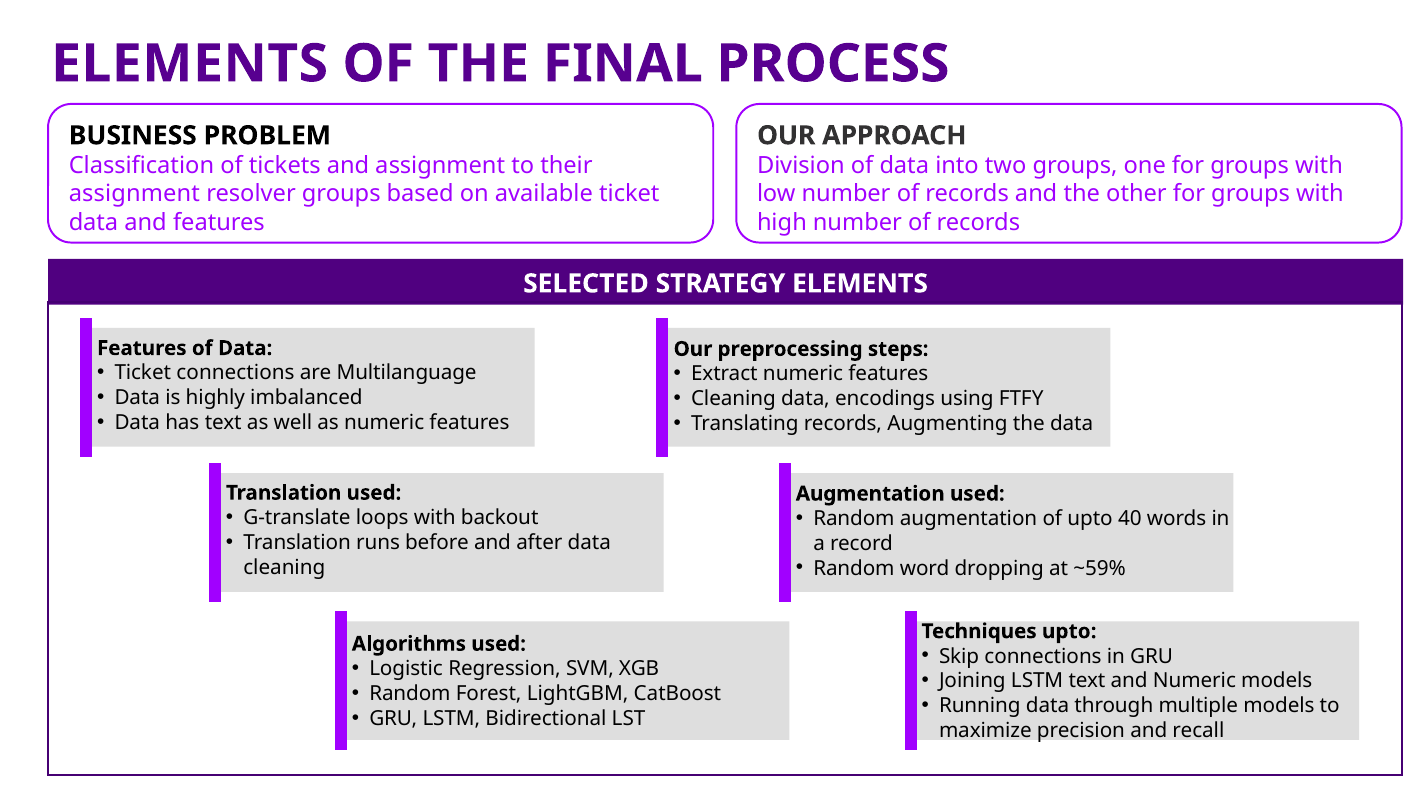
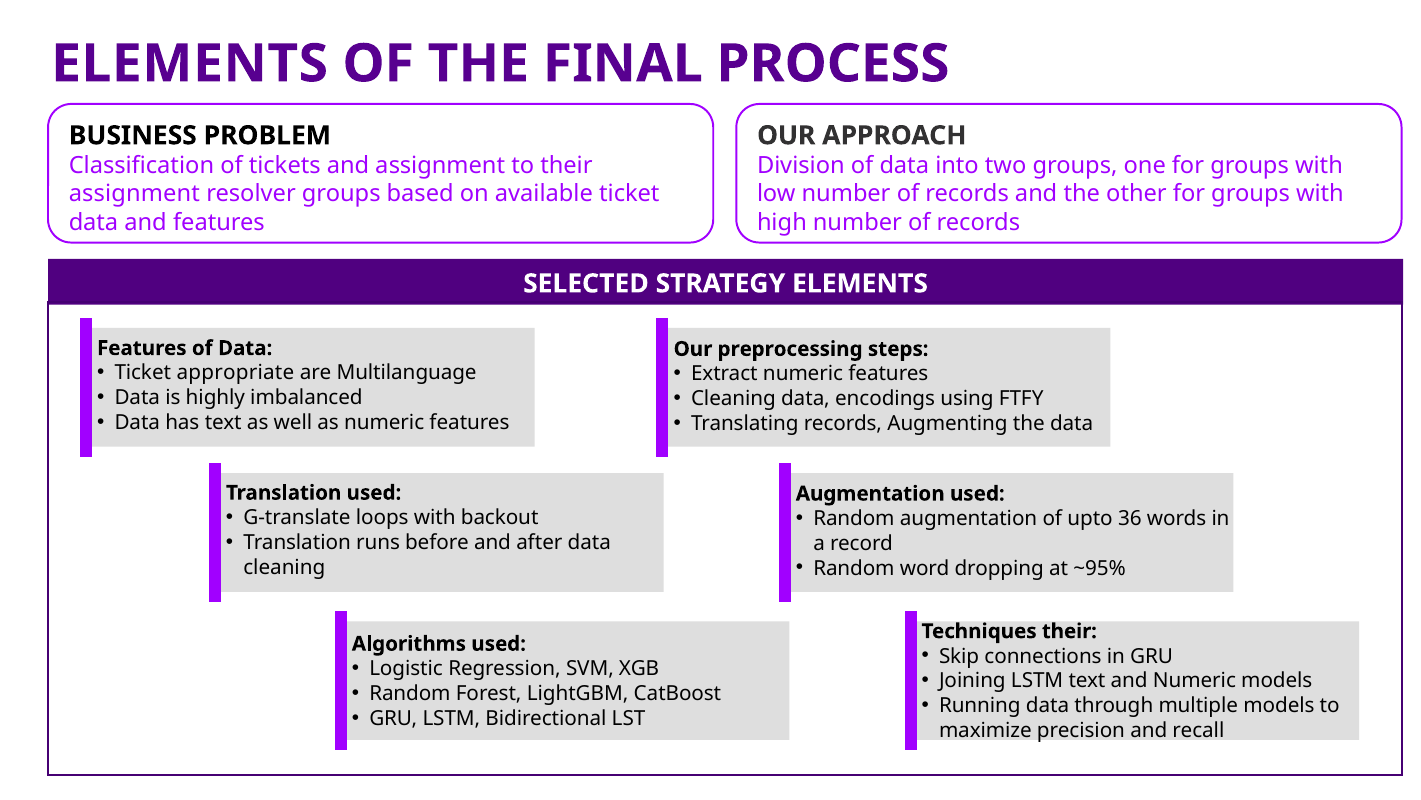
Ticket connections: connections -> appropriate
40: 40 -> 36
~59%: ~59% -> ~95%
Techniques upto: upto -> their
